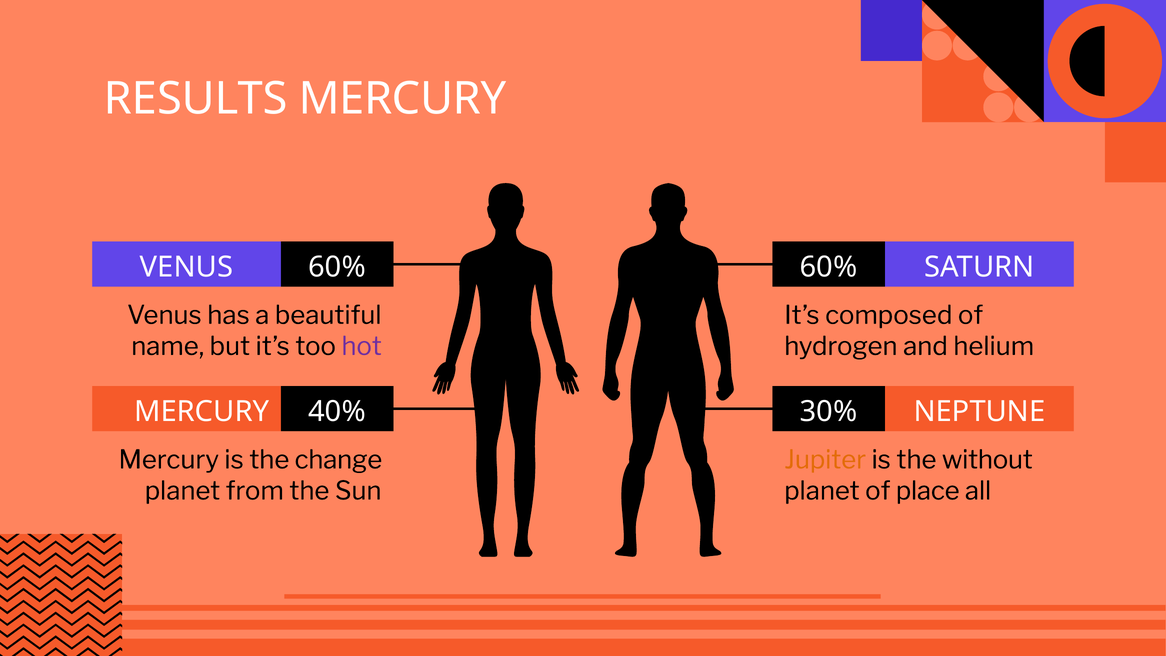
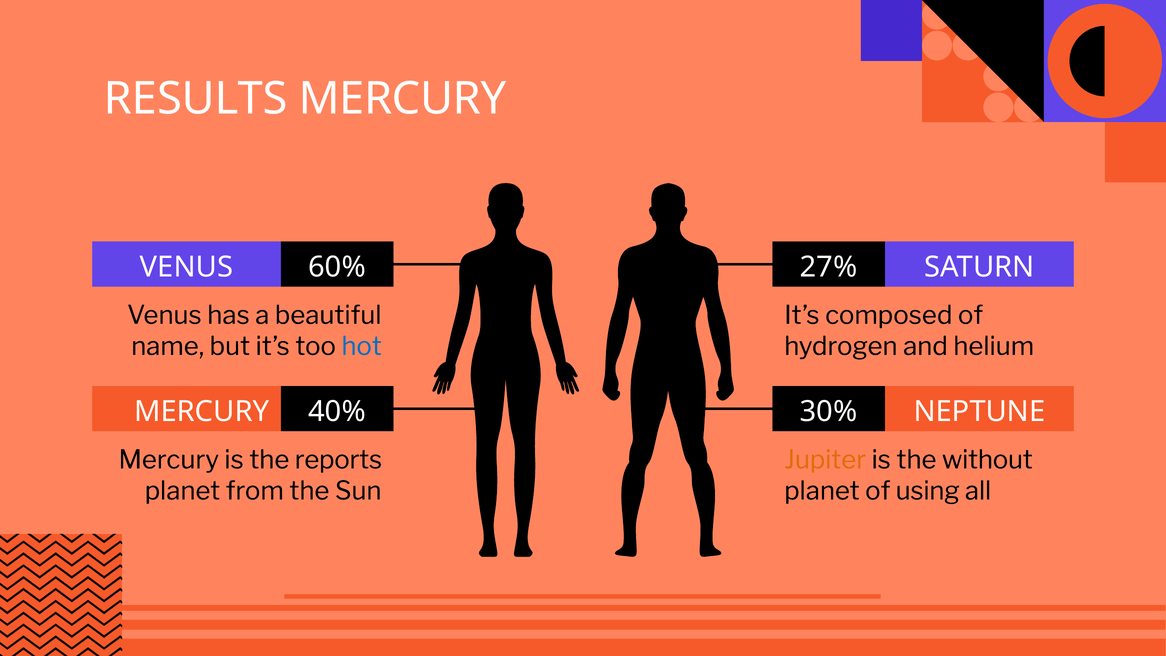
60% at (829, 267): 60% -> 27%
hot colour: purple -> blue
change: change -> reports
place: place -> using
